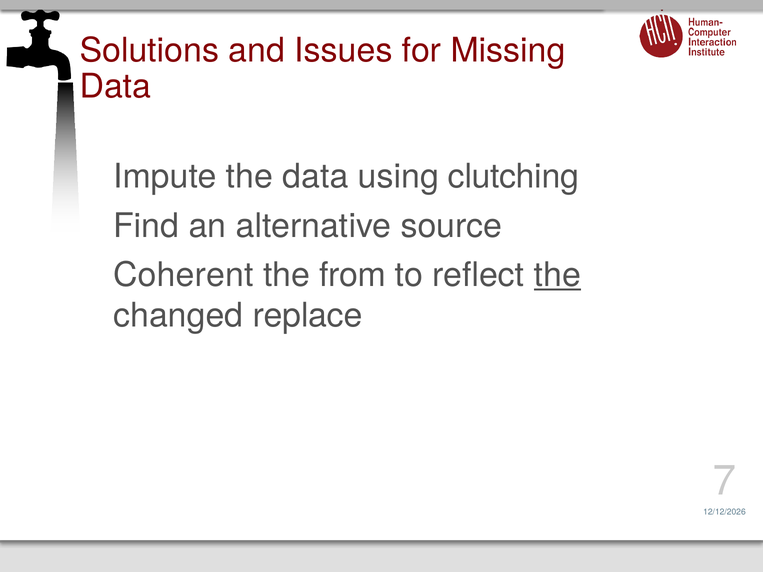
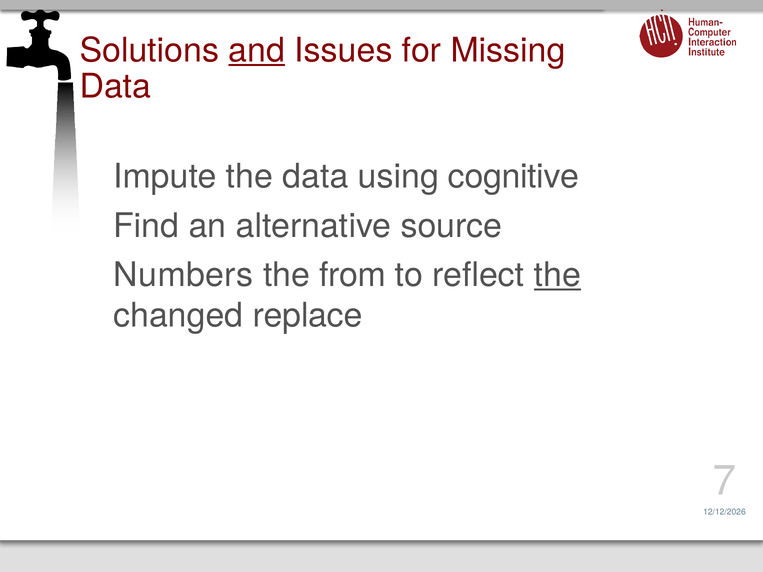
and underline: none -> present
clutching: clutching -> cognitive
Coherent: Coherent -> Numbers
